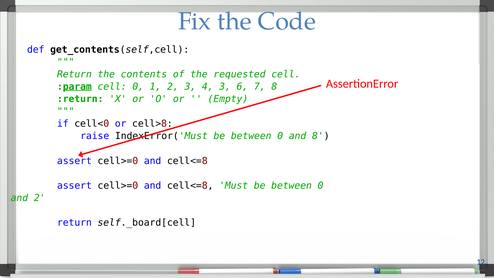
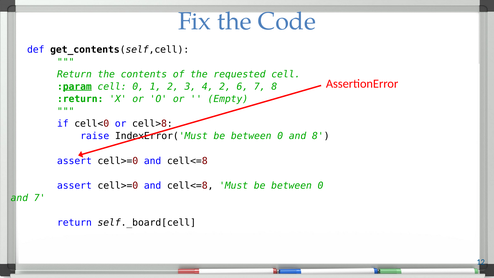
4 3: 3 -> 2
and 2: 2 -> 7
